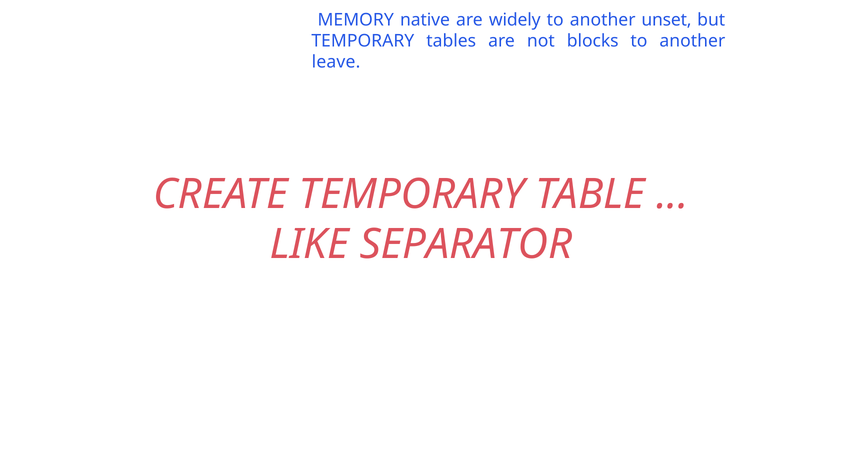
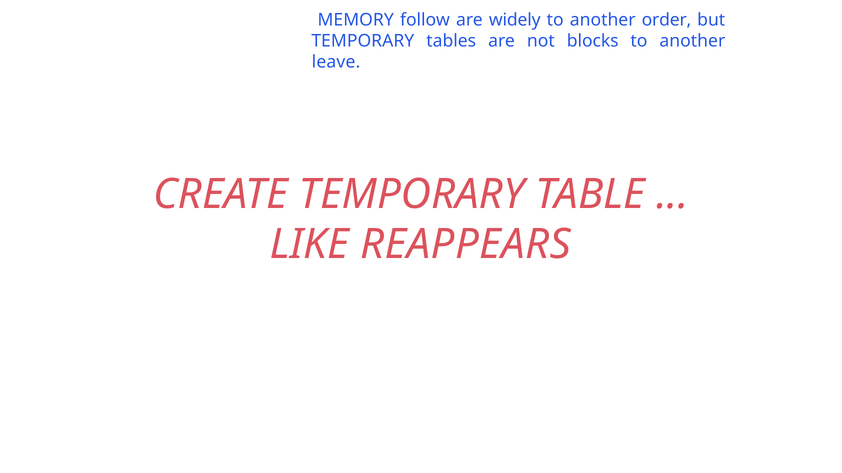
native: native -> follow
unset: unset -> order
SEPARATOR: SEPARATOR -> REAPPEARS
